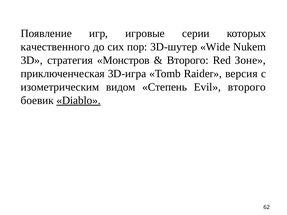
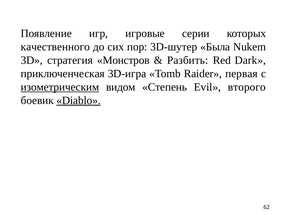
Wide: Wide -> Была
Второго at (188, 60): Второго -> Разбить
Зоне: Зоне -> Dark
версия: версия -> первая
изометрическим underline: none -> present
